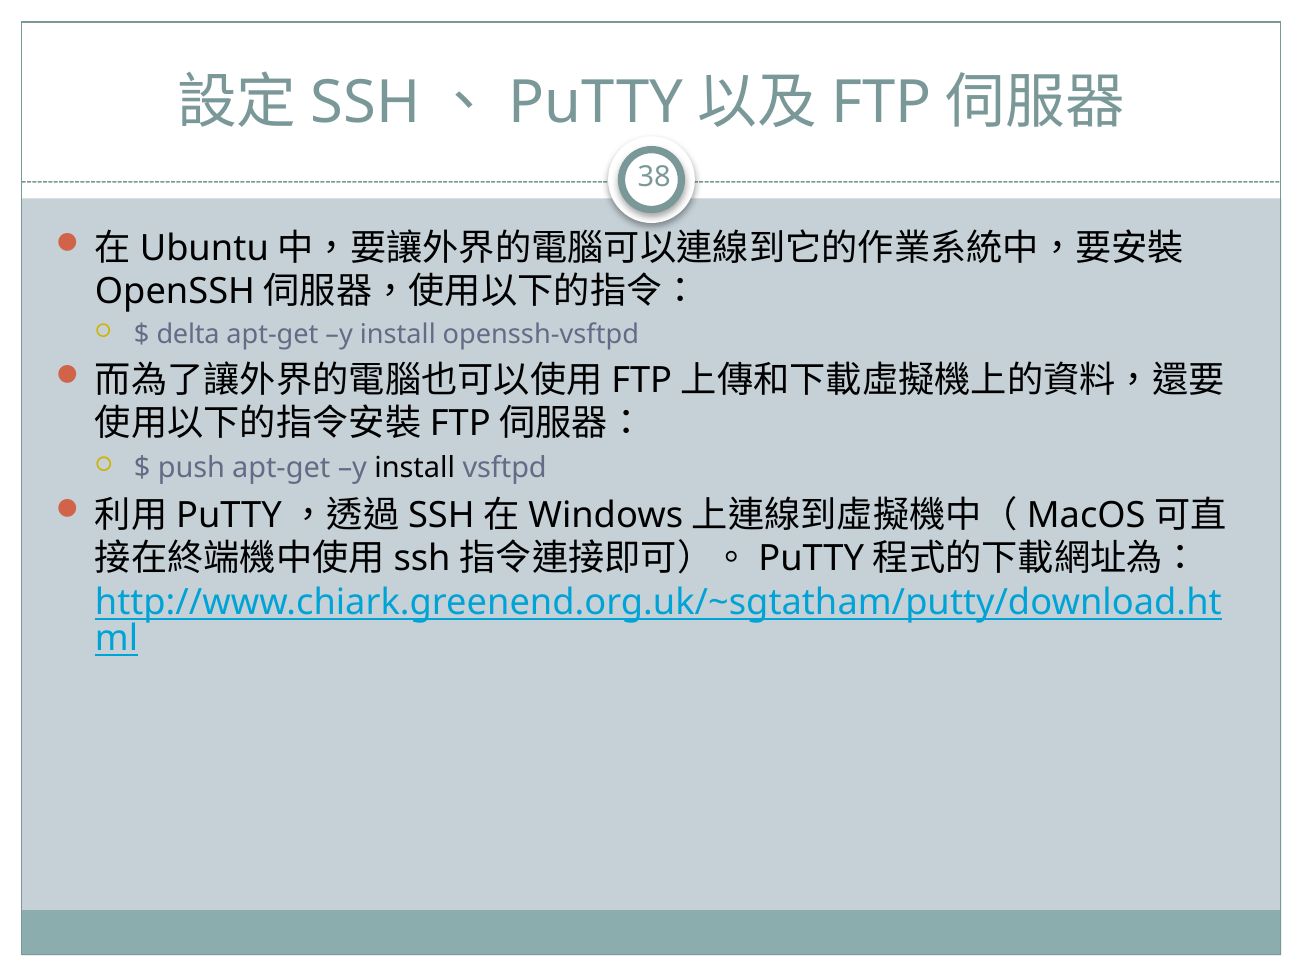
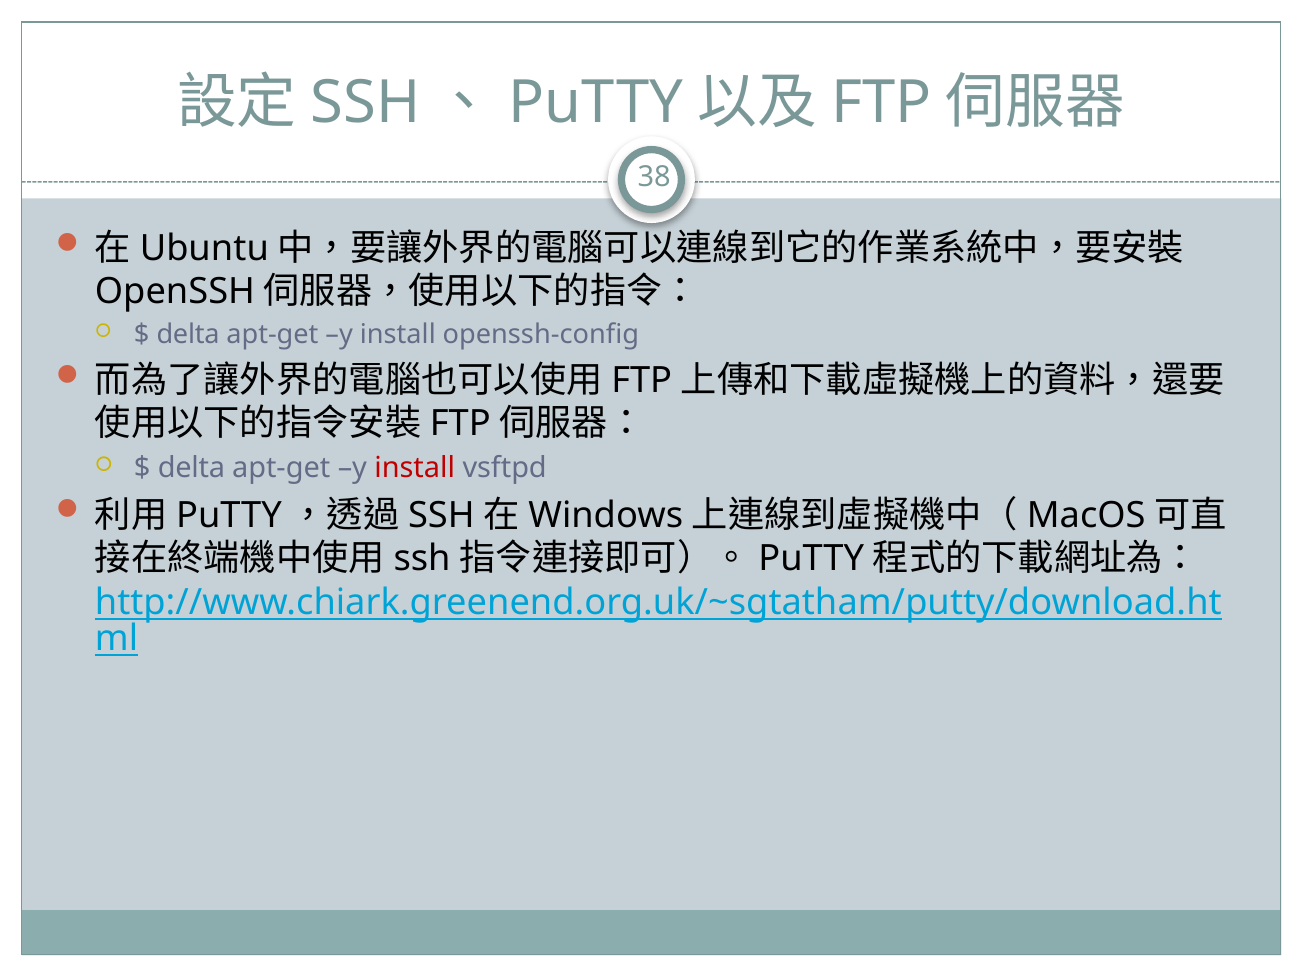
openssh-vsftpd: openssh-vsftpd -> openssh-config
push at (191, 468): push -> delta
install at (415, 468) colour: black -> red
